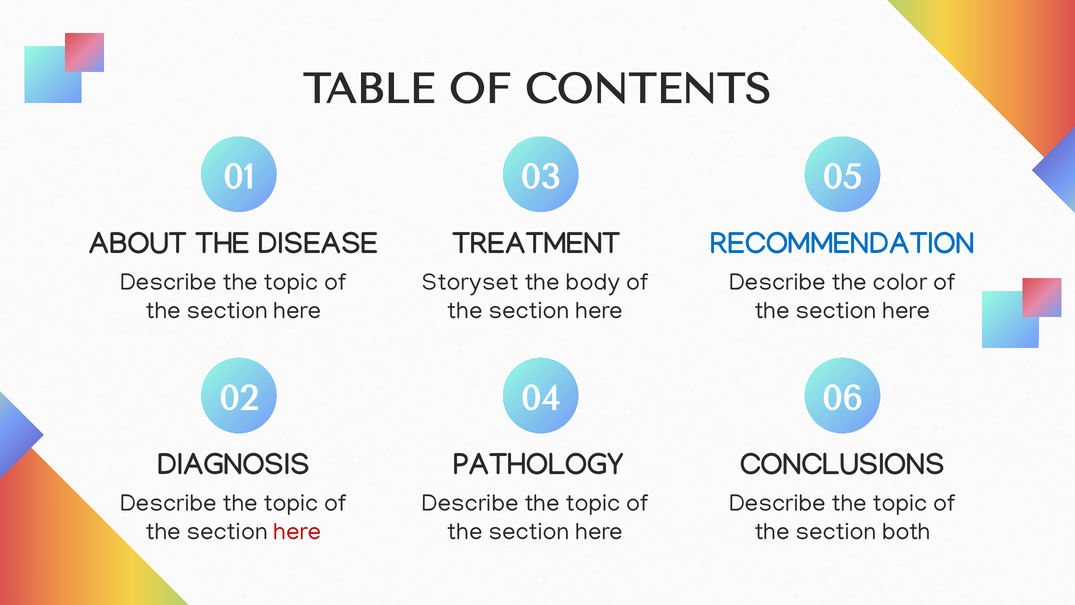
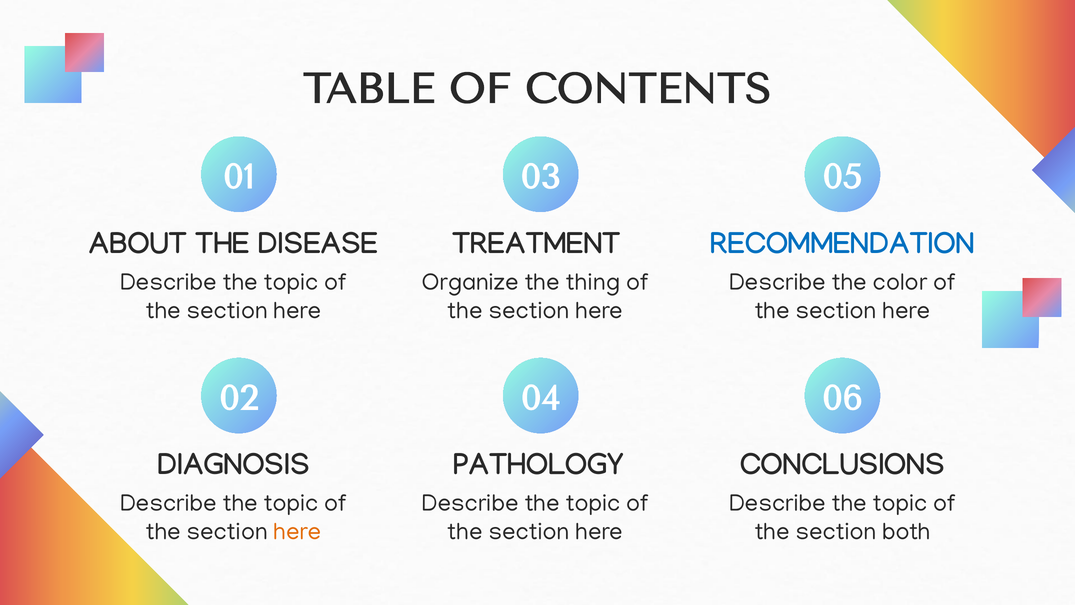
Storyset: Storyset -> Organize
body: body -> thing
here at (297, 531) colour: red -> orange
